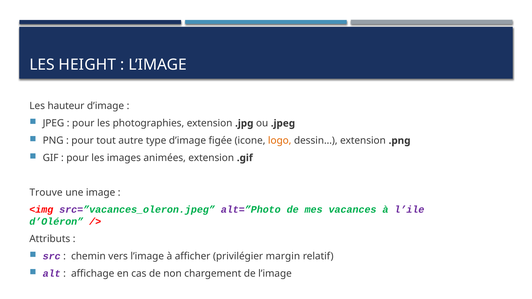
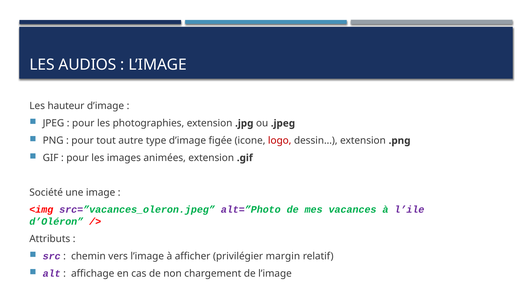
HEIGHT: HEIGHT -> AUDIOS
logo colour: orange -> red
Trouve: Trouve -> Société
